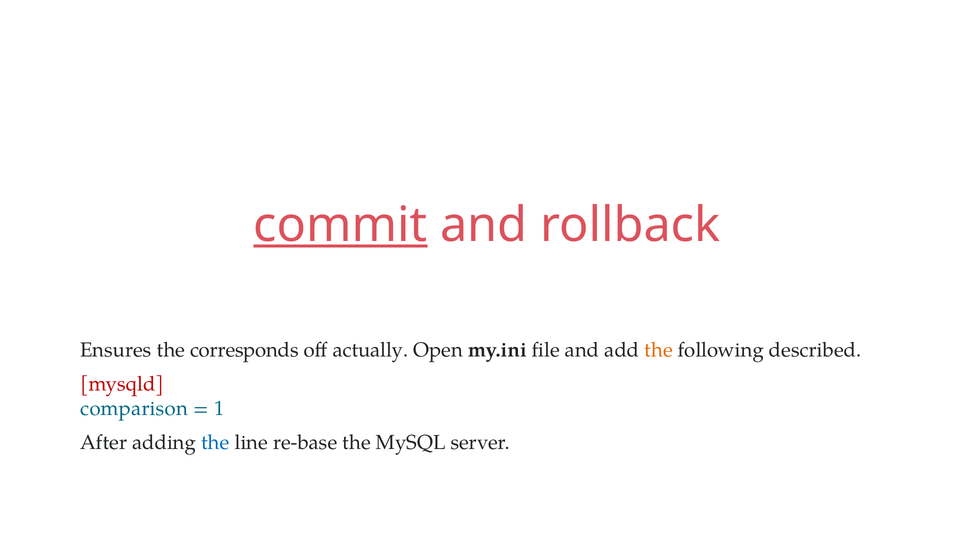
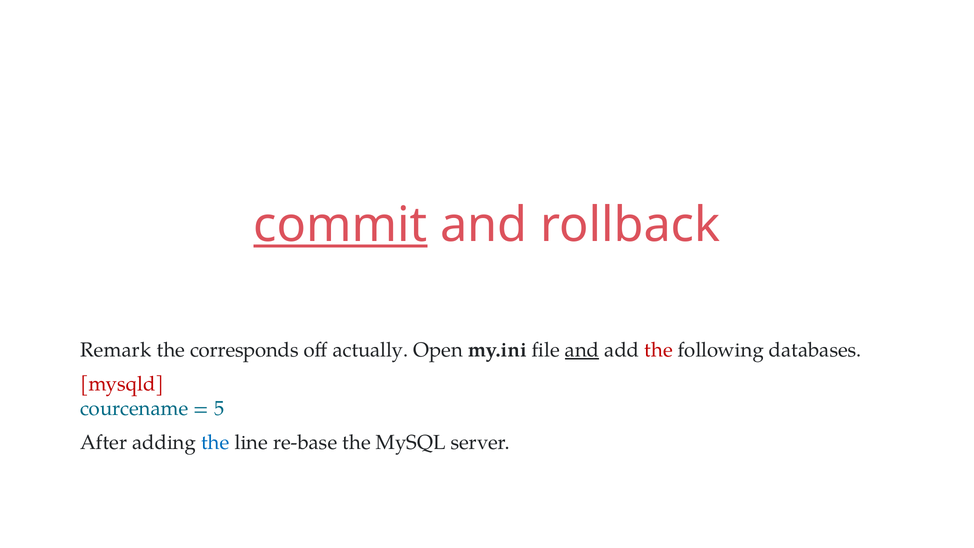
Ensures: Ensures -> Remark
and at (582, 350) underline: none -> present
the at (659, 350) colour: orange -> red
described: described -> databases
comparison: comparison -> courcename
1: 1 -> 5
